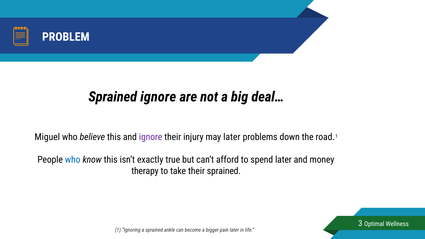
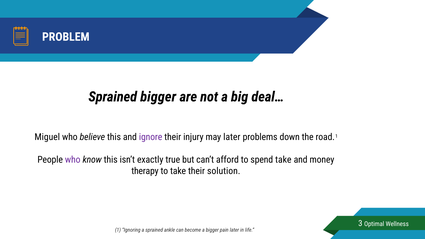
Sprained ignore: ignore -> bigger
who at (73, 160) colour: blue -> purple
spend later: later -> take
their sprained: sprained -> solution
